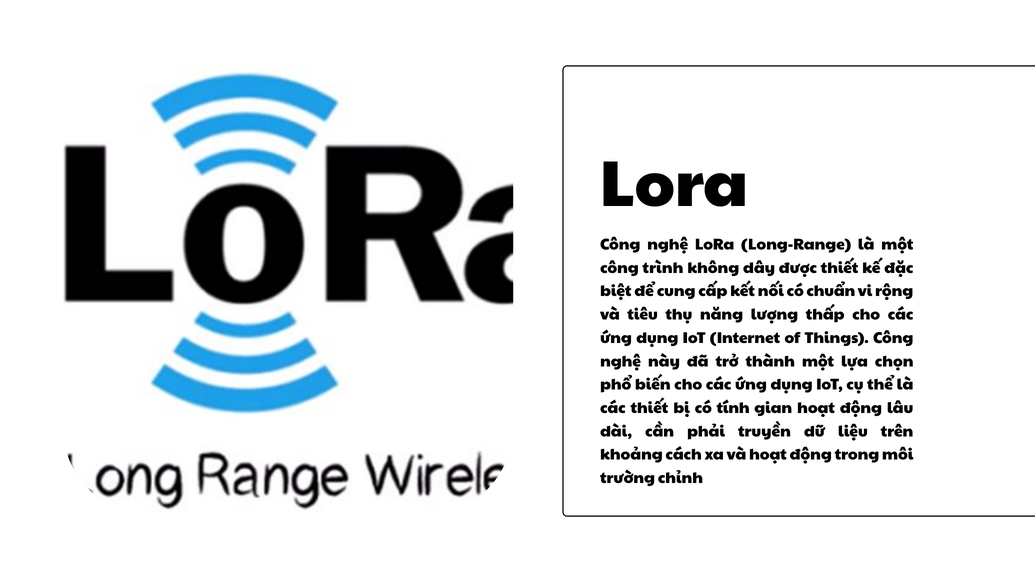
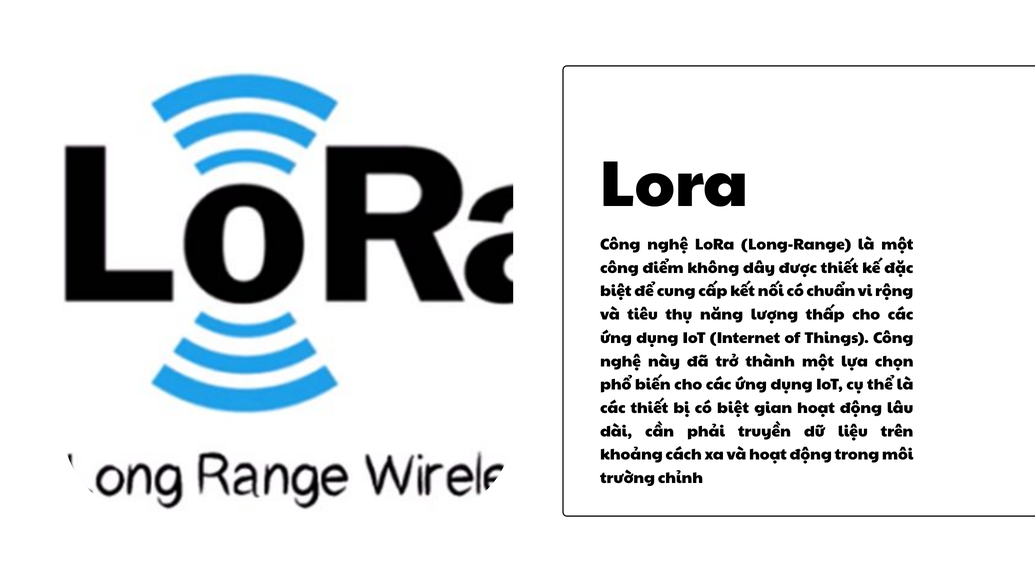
trình: trình -> điểm
có tính: tính -> biệt
